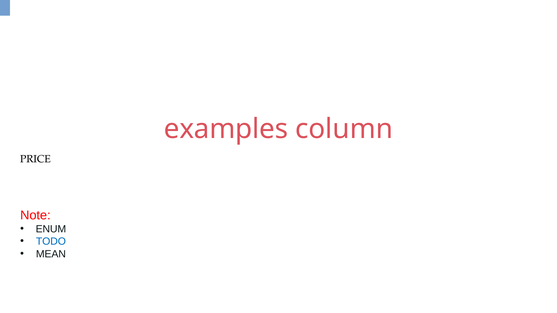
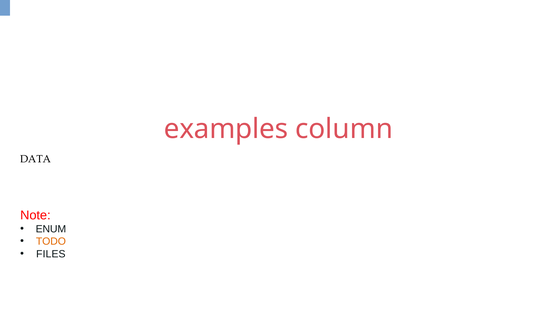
PRICE: PRICE -> DATA
TODO colour: blue -> orange
MEAN: MEAN -> FILES
